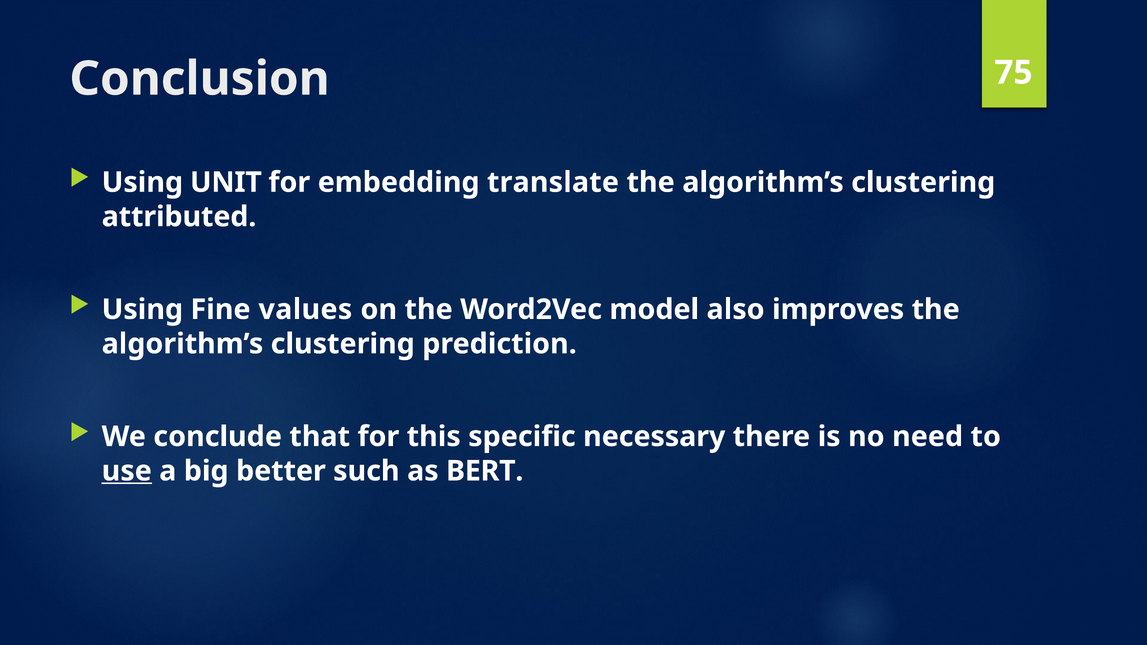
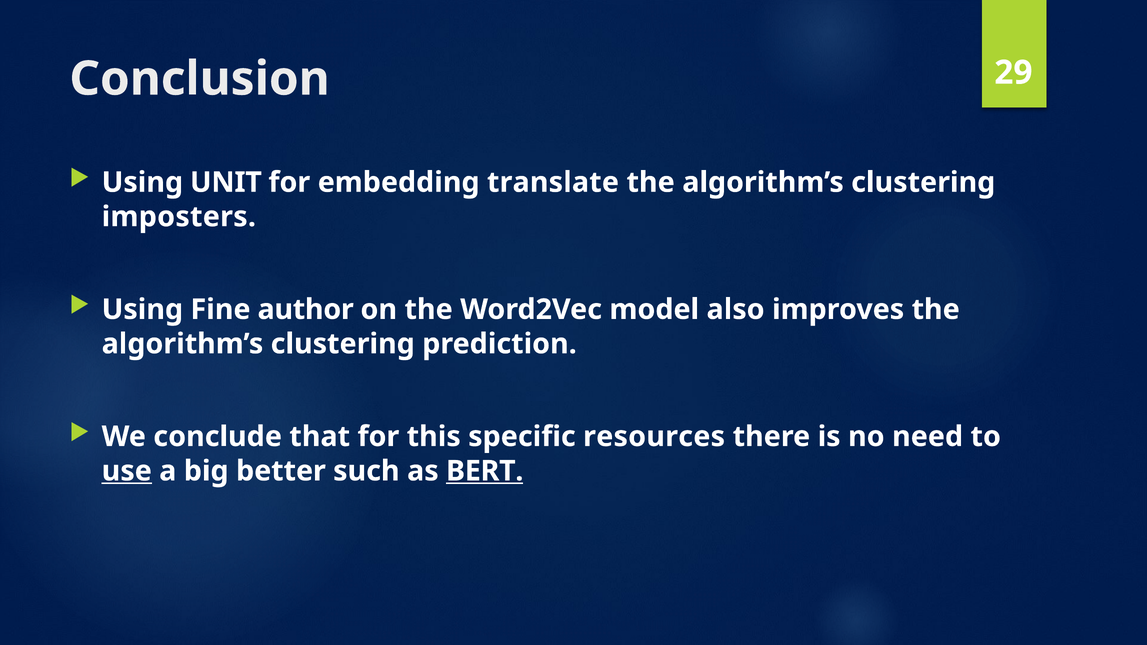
75: 75 -> 29
attributed: attributed -> imposters
values: values -> author
necessary: necessary -> resources
BERT underline: none -> present
